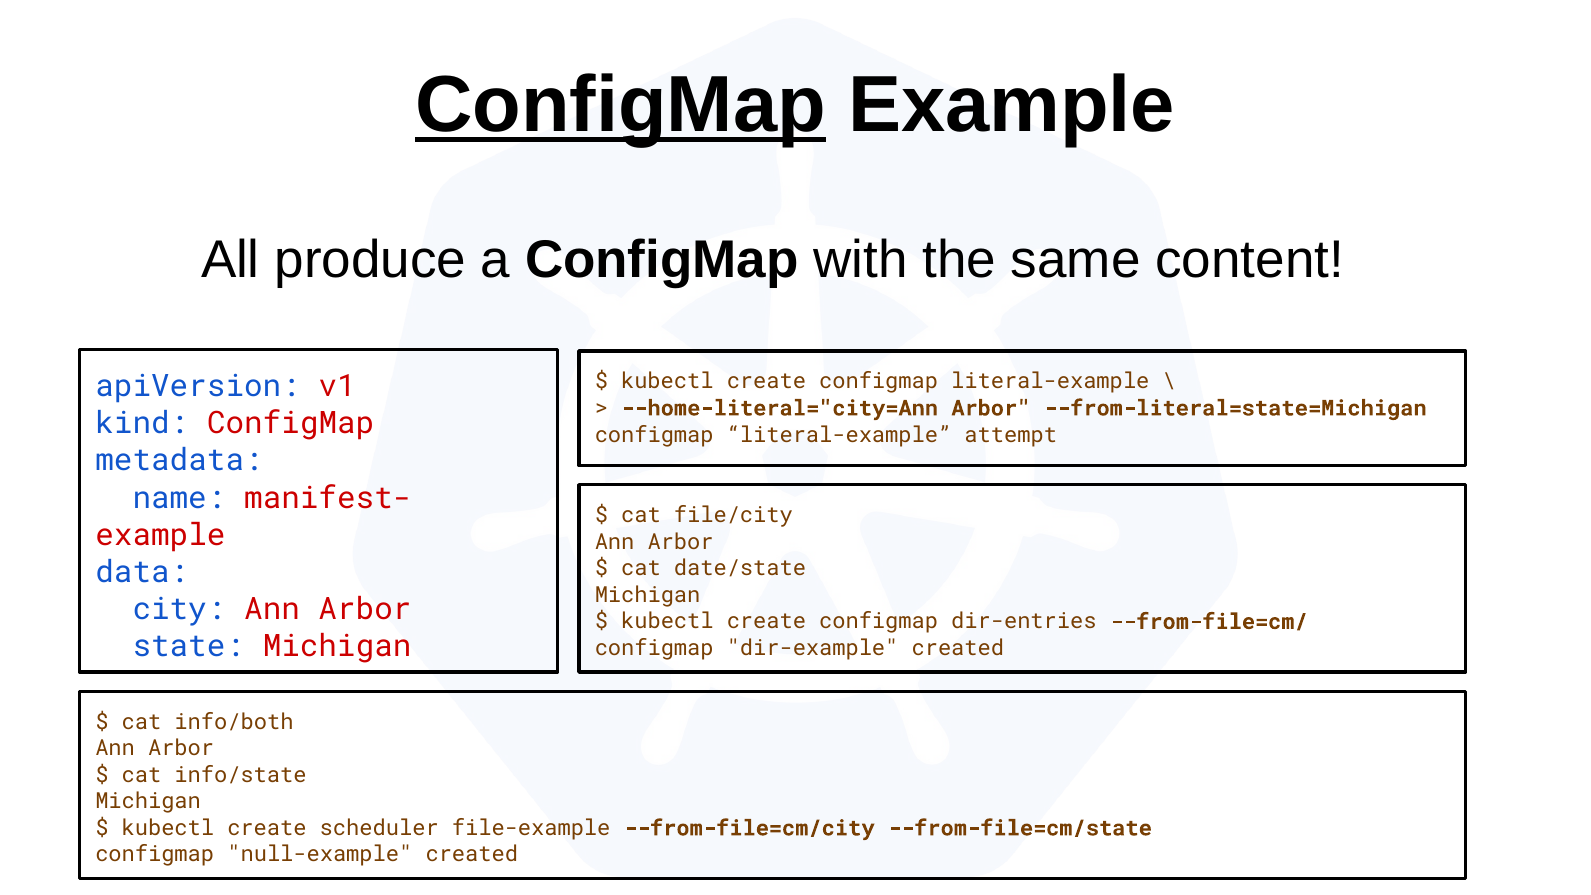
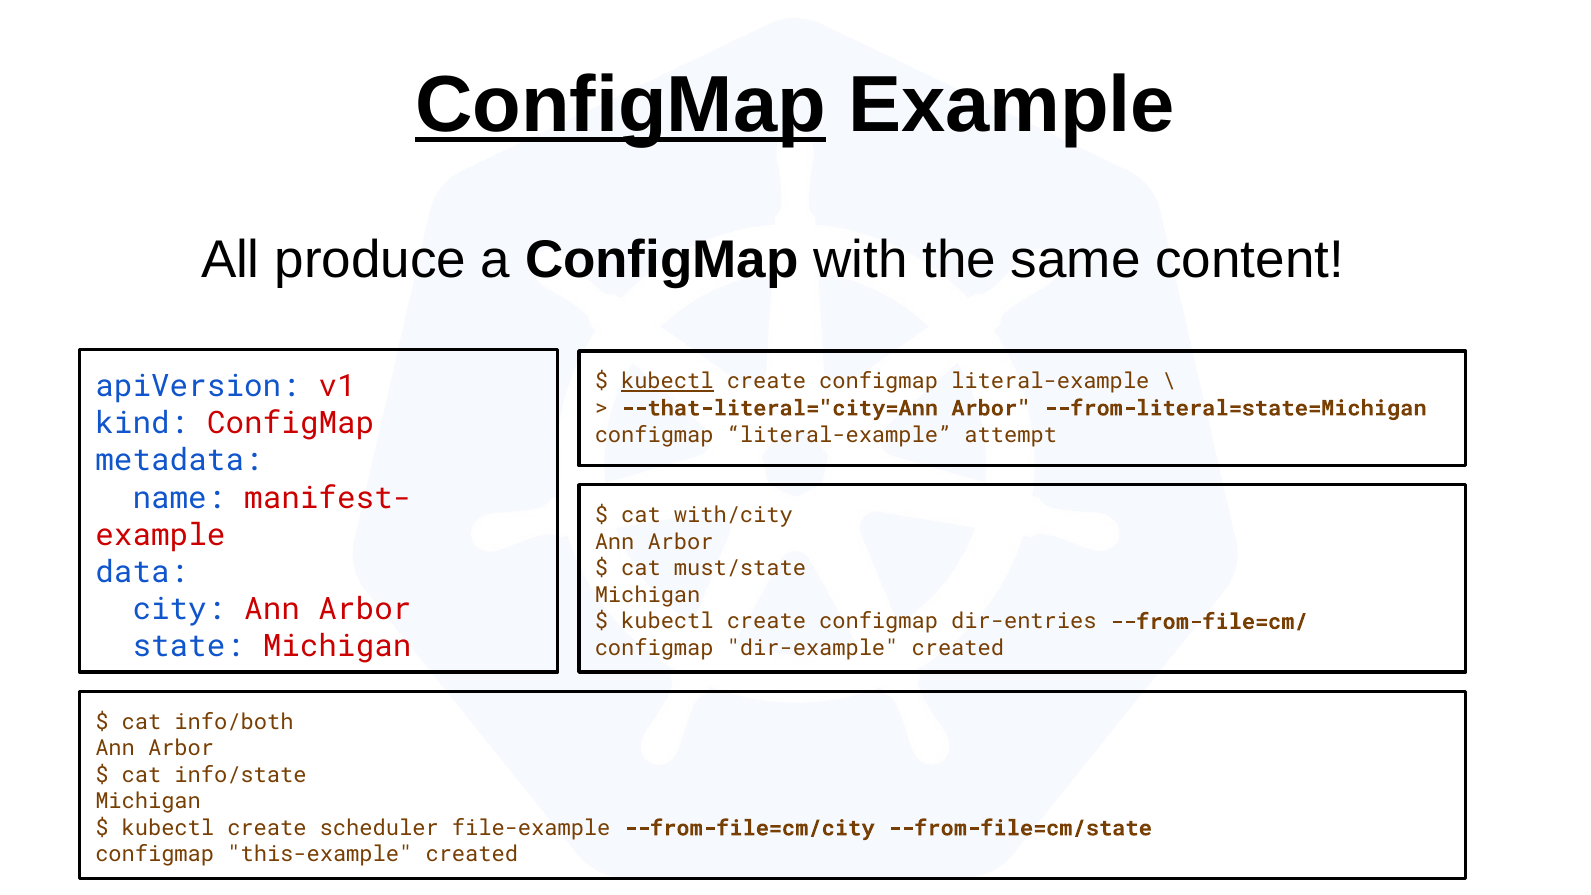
kubectl at (667, 382) underline: none -> present
--home-literal="city=Ann: --home-literal="city=Ann -> --that-literal="city=Ann
file/city: file/city -> with/city
date/state: date/state -> must/state
null-example: null-example -> this-example
